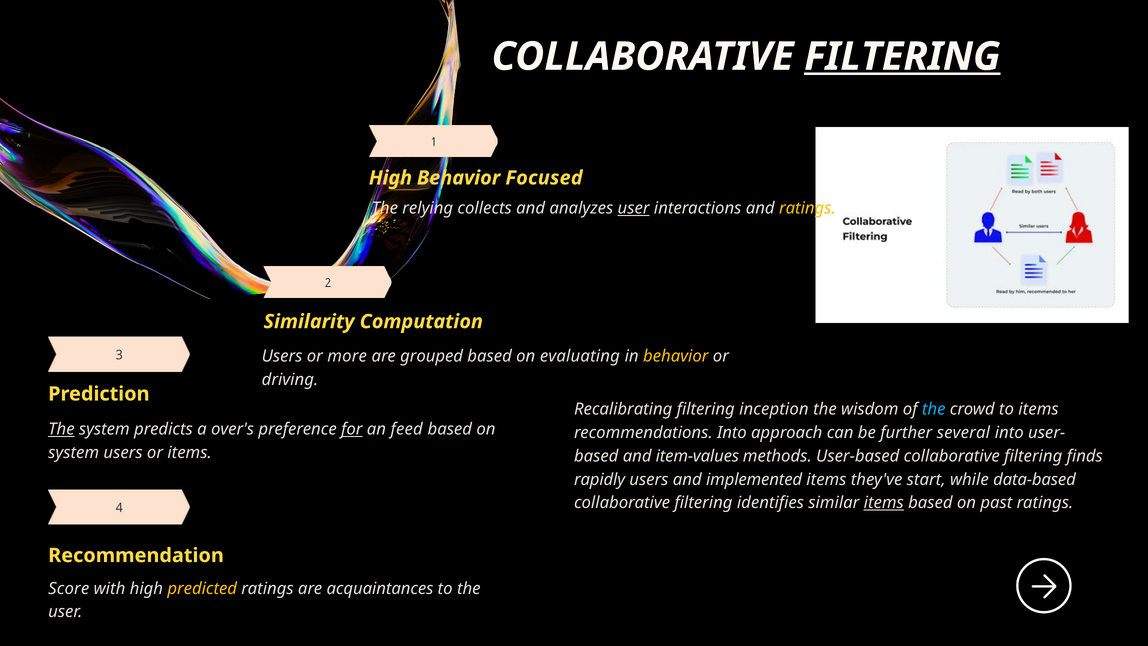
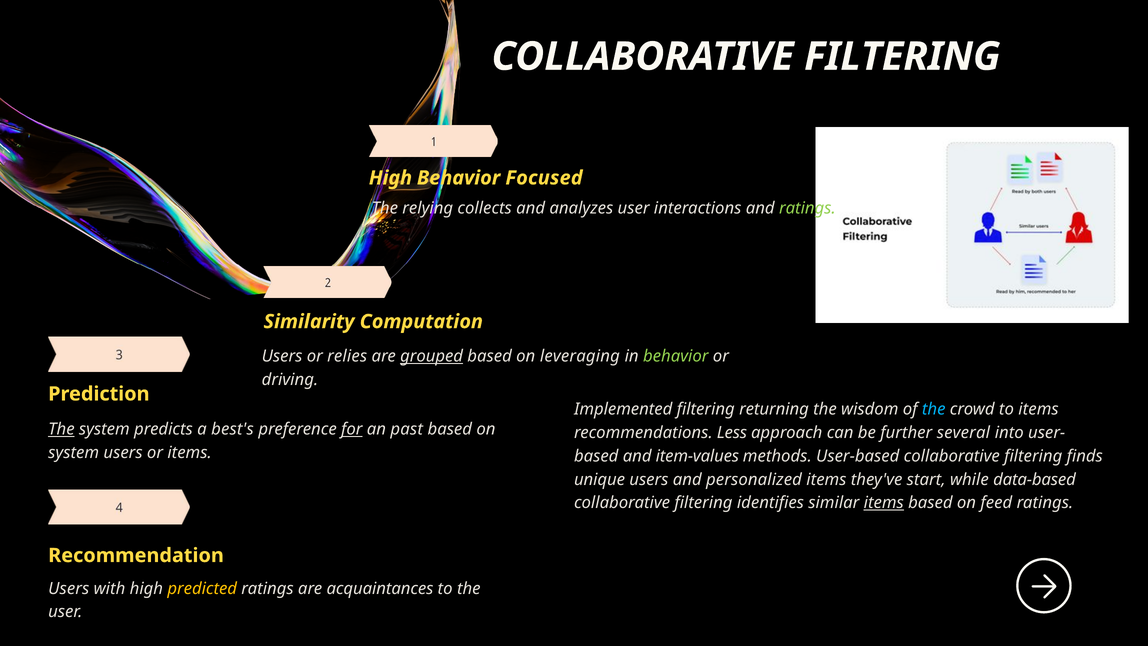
FILTERING at (902, 57) underline: present -> none
user at (634, 208) underline: present -> none
ratings at (807, 208) colour: yellow -> light green
more: more -> relies
grouped underline: none -> present
evaluating: evaluating -> leveraging
behavior at (676, 356) colour: yellow -> light green
Recalibrating: Recalibrating -> Implemented
inception: inception -> returning
over's: over's -> best's
feed: feed -> past
recommendations Into: Into -> Less
rapidly: rapidly -> unique
implemented: implemented -> personalized
past: past -> feed
Score at (69, 588): Score -> Users
